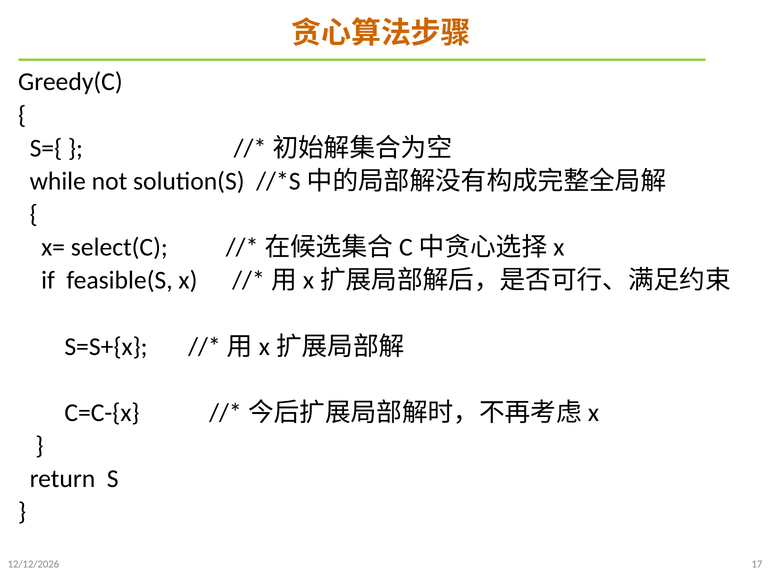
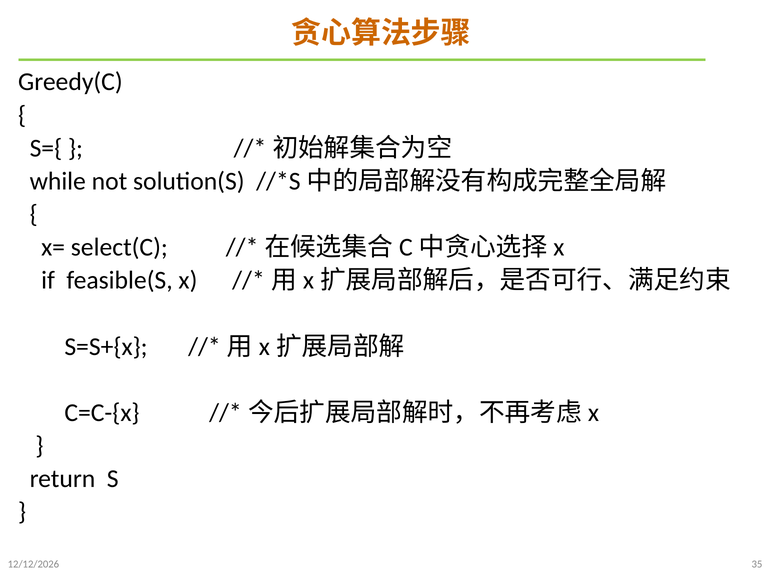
17: 17 -> 35
